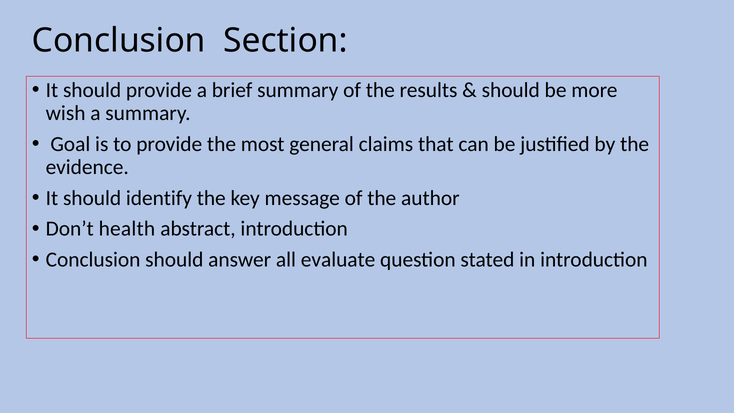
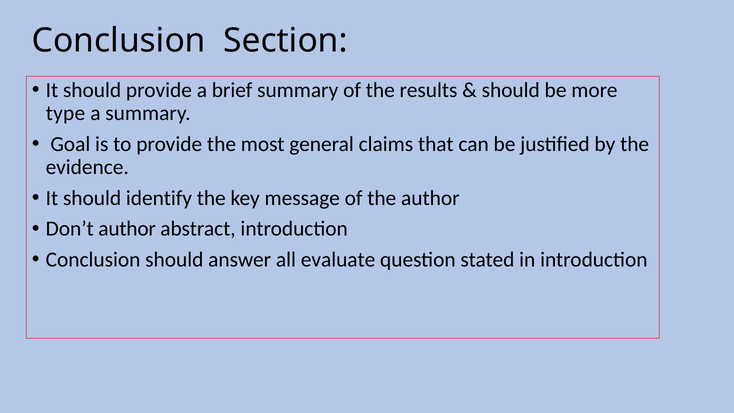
wish: wish -> type
Don’t health: health -> author
